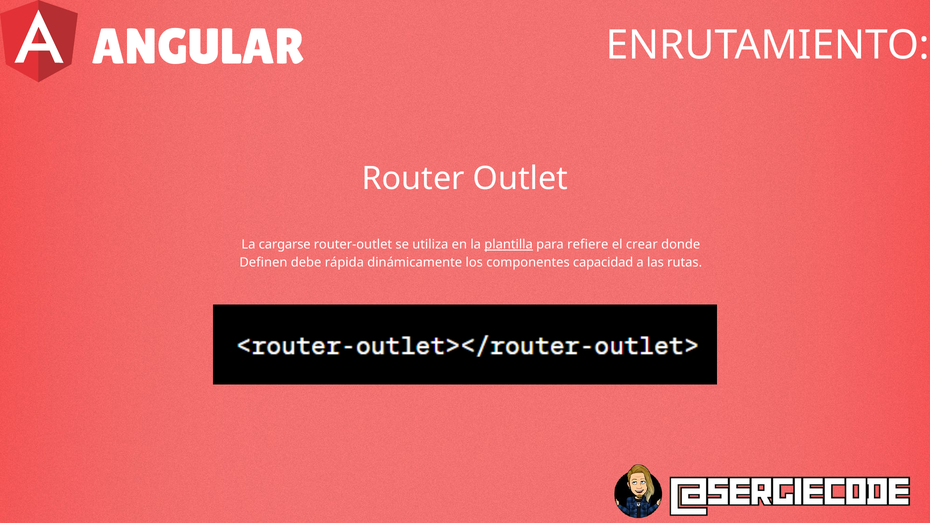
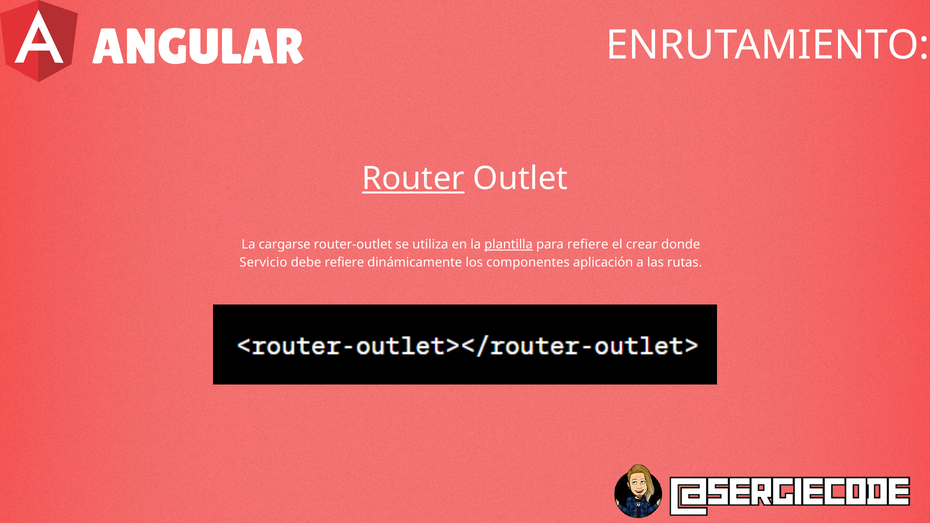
Router underline: none -> present
Definen: Definen -> Servicio
debe rápida: rápida -> refiere
capacidad: capacidad -> aplicación
